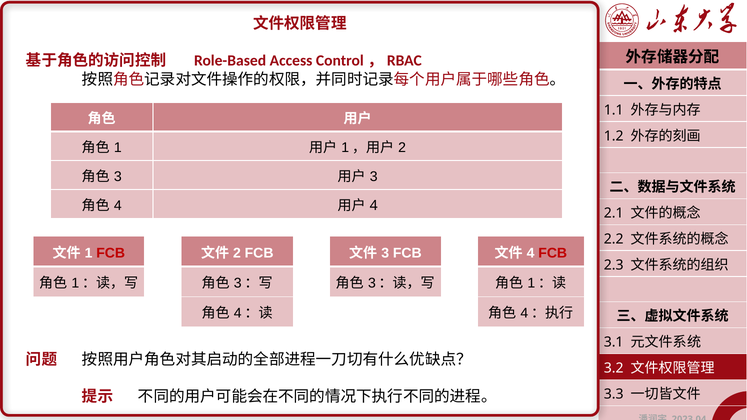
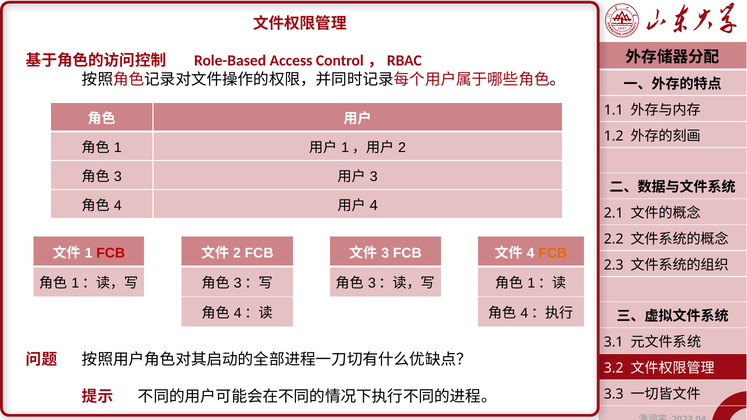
FCB at (553, 253) colour: red -> orange
